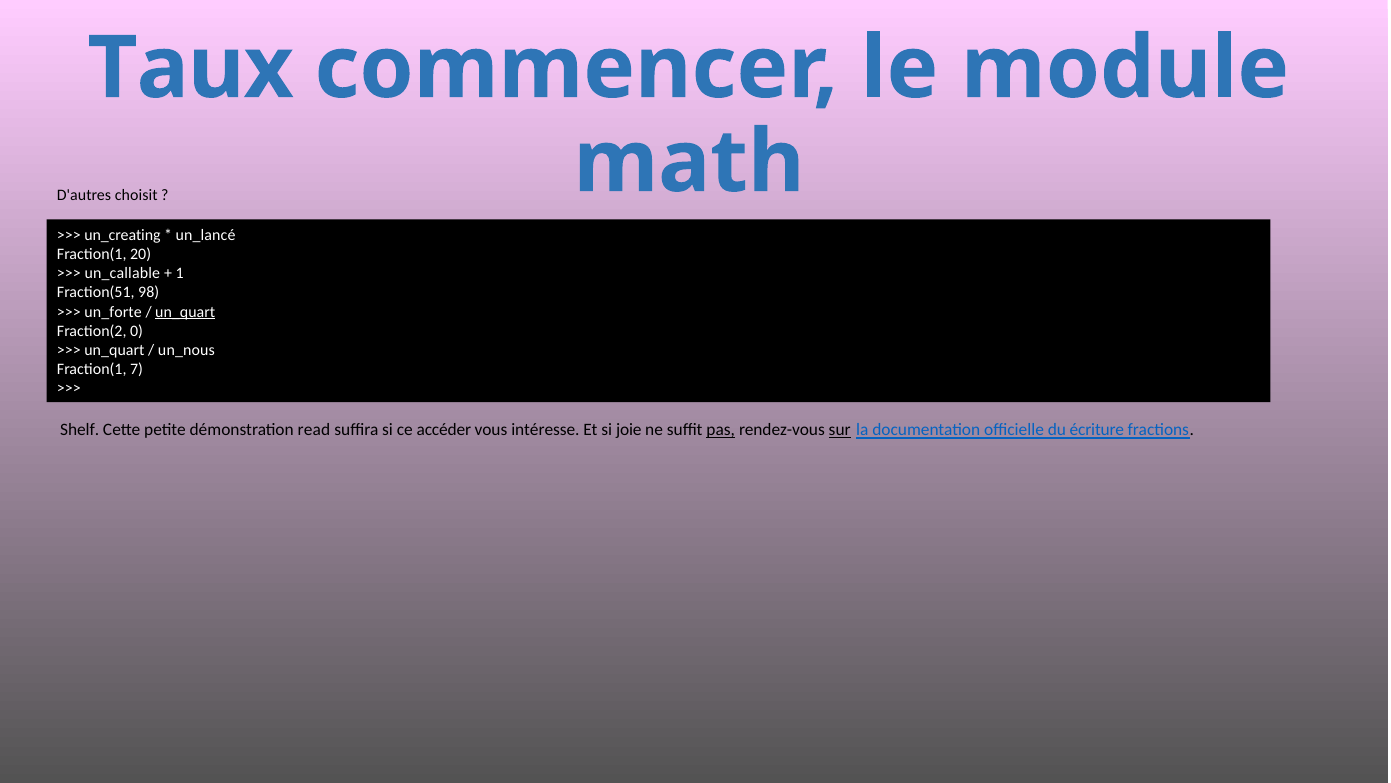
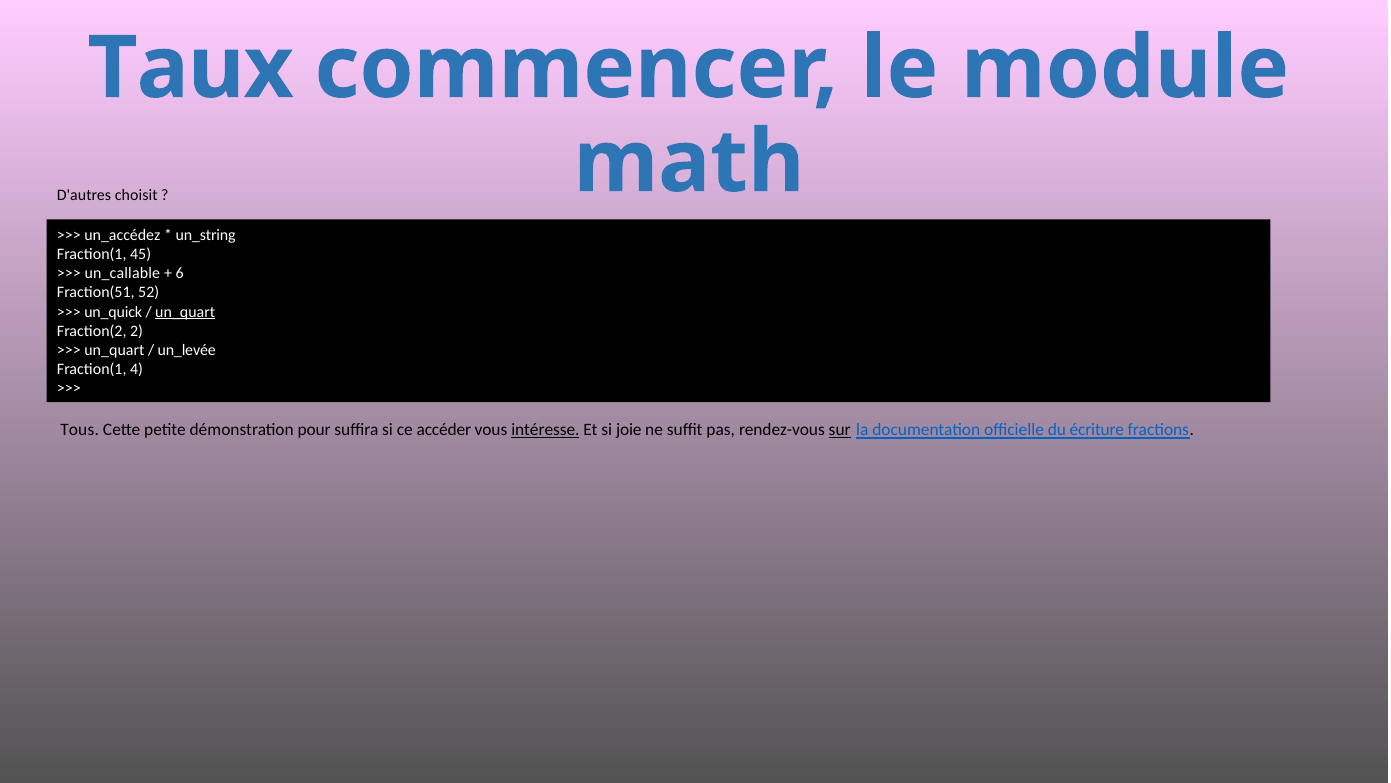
un_creating: un_creating -> un_accédez
un_lancé: un_lancé -> un_string
20: 20 -> 45
1: 1 -> 6
98: 98 -> 52
un_forte: un_forte -> un_quick
0: 0 -> 2
un_nous: un_nous -> un_levée
7: 7 -> 4
Shelf: Shelf -> Tous
read: read -> pour
intéresse underline: none -> present
pas underline: present -> none
